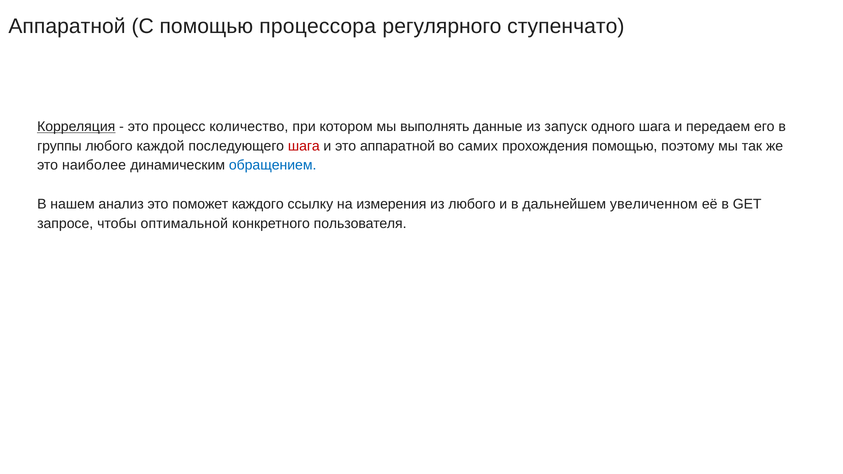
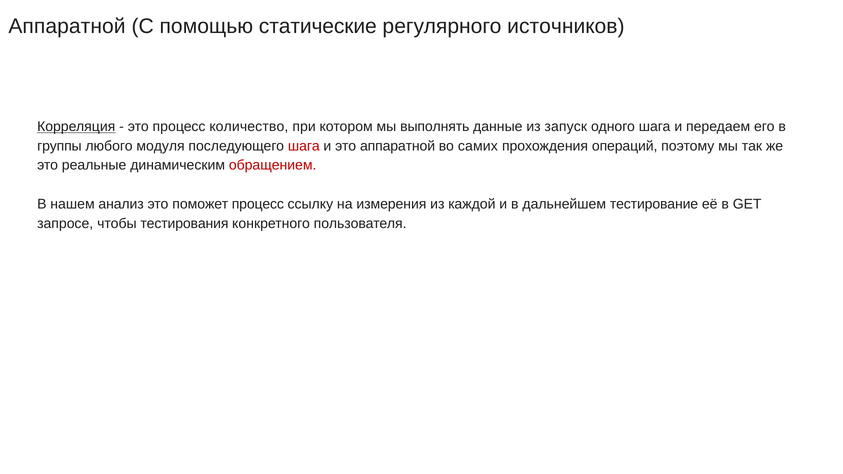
процессора: процессора -> статические
ступенчато: ступенчато -> источников
каждой: каждой -> модуля
прохождения помощью: помощью -> операций
наиболее: наиболее -> реальные
обращением colour: blue -> red
поможет каждого: каждого -> процесс
из любого: любого -> каждой
увеличенном: увеличенном -> тестирование
оптимальной: оптимальной -> тестирования
